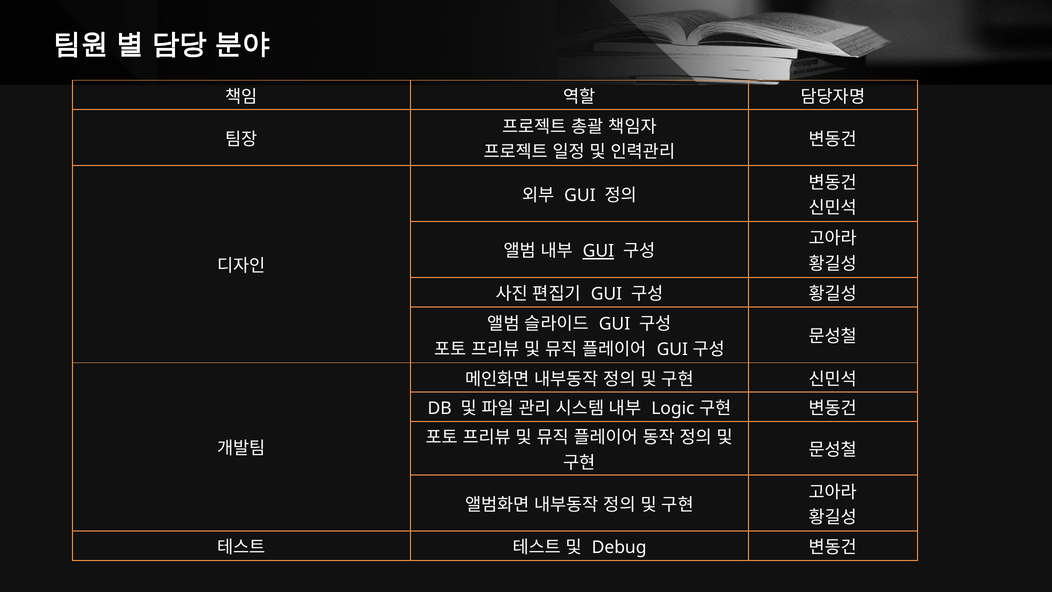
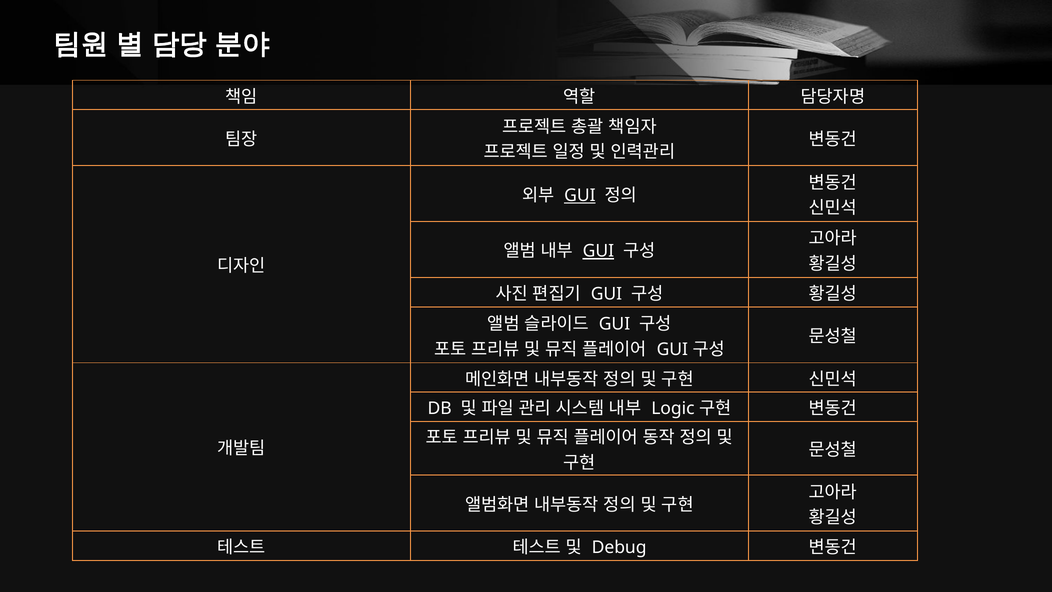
GUI at (580, 195) underline: none -> present
